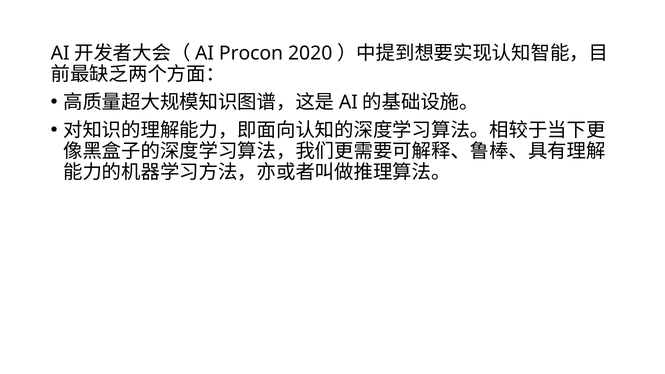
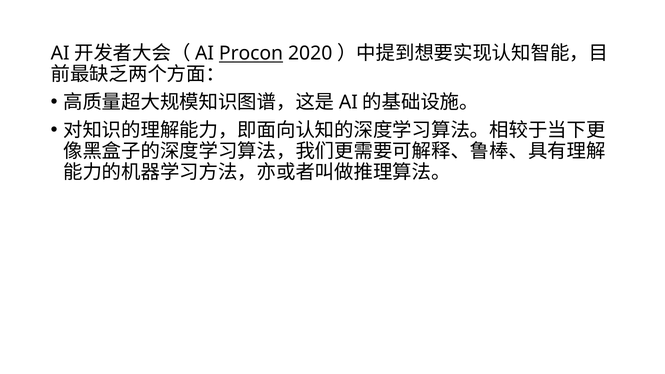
Procon underline: none -> present
